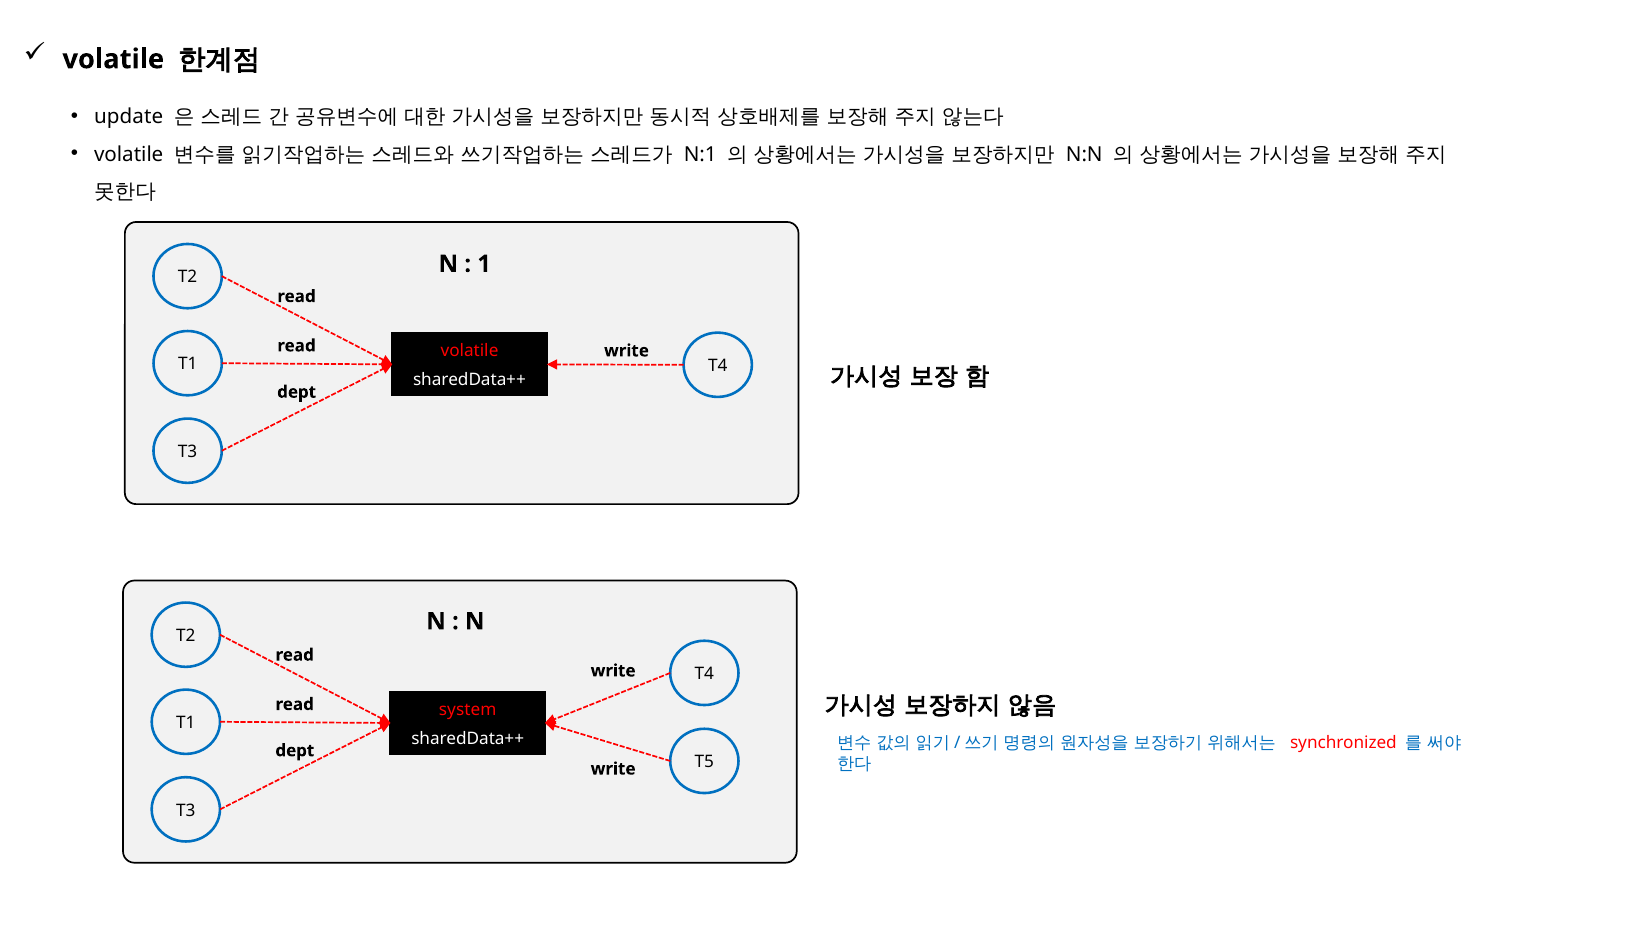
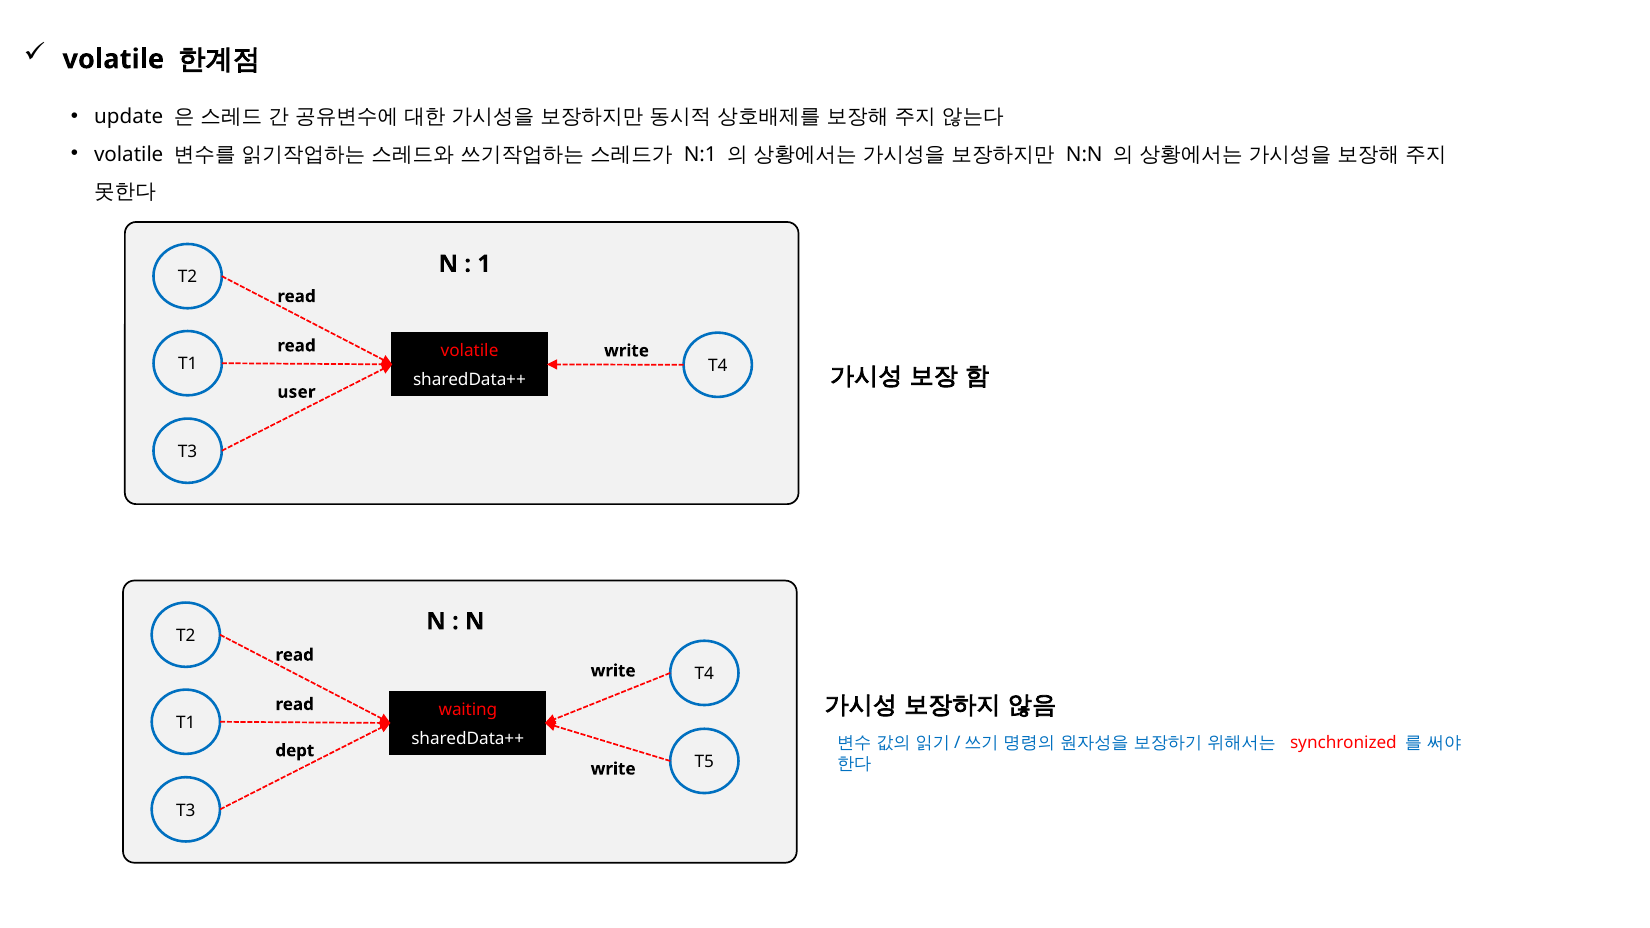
dept at (297, 392): dept -> user
system: system -> waiting
